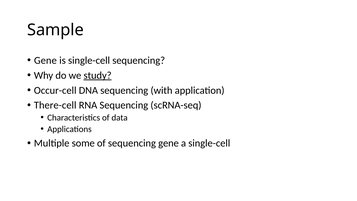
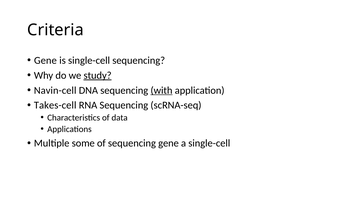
Sample: Sample -> Criteria
Occur-cell: Occur-cell -> Navin-cell
with underline: none -> present
There-cell: There-cell -> Takes-cell
